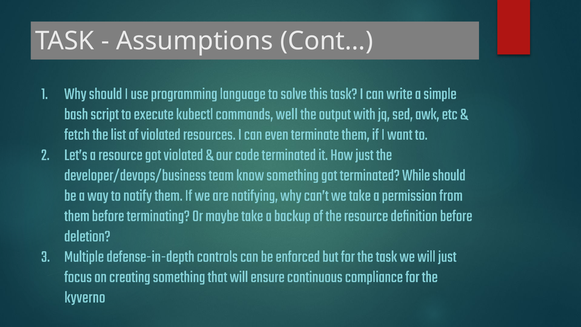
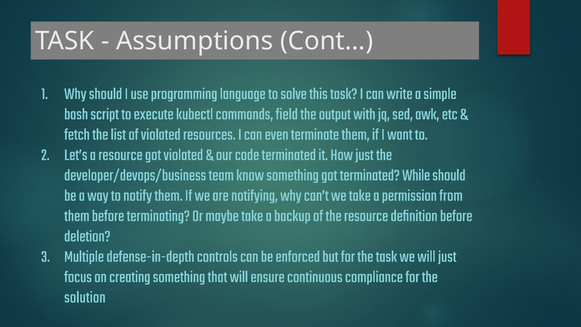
well: well -> field
kyverno: kyverno -> solution
